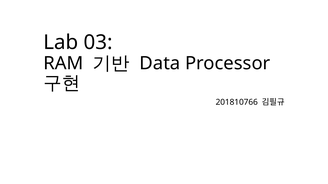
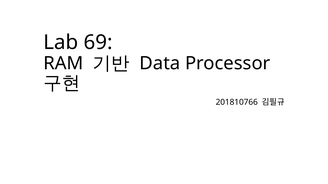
03: 03 -> 69
